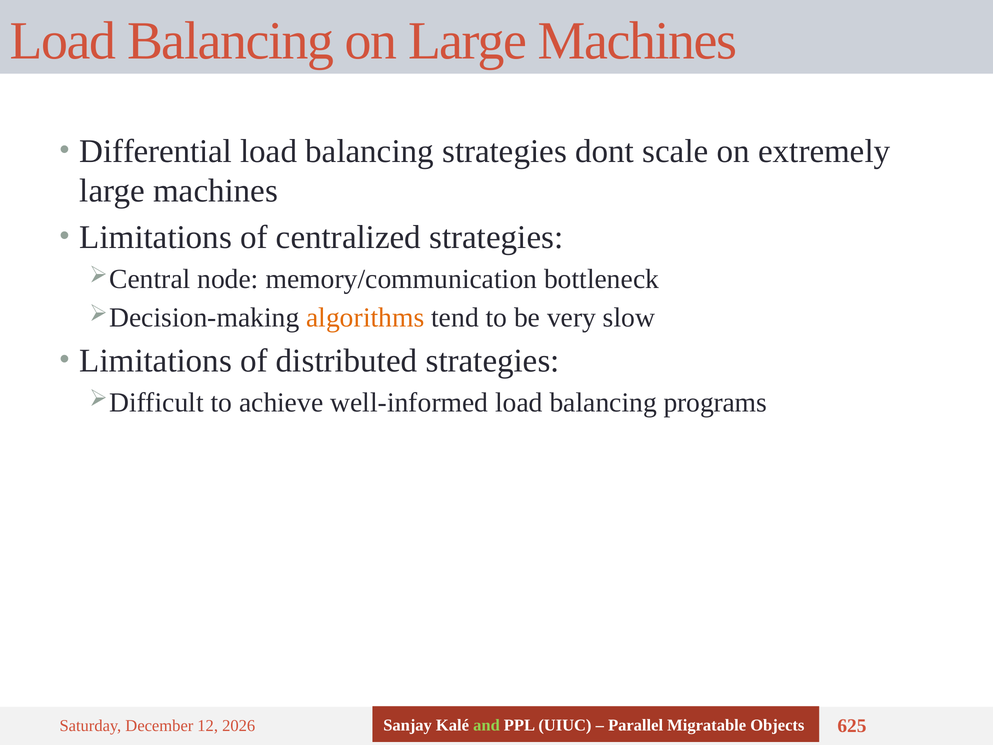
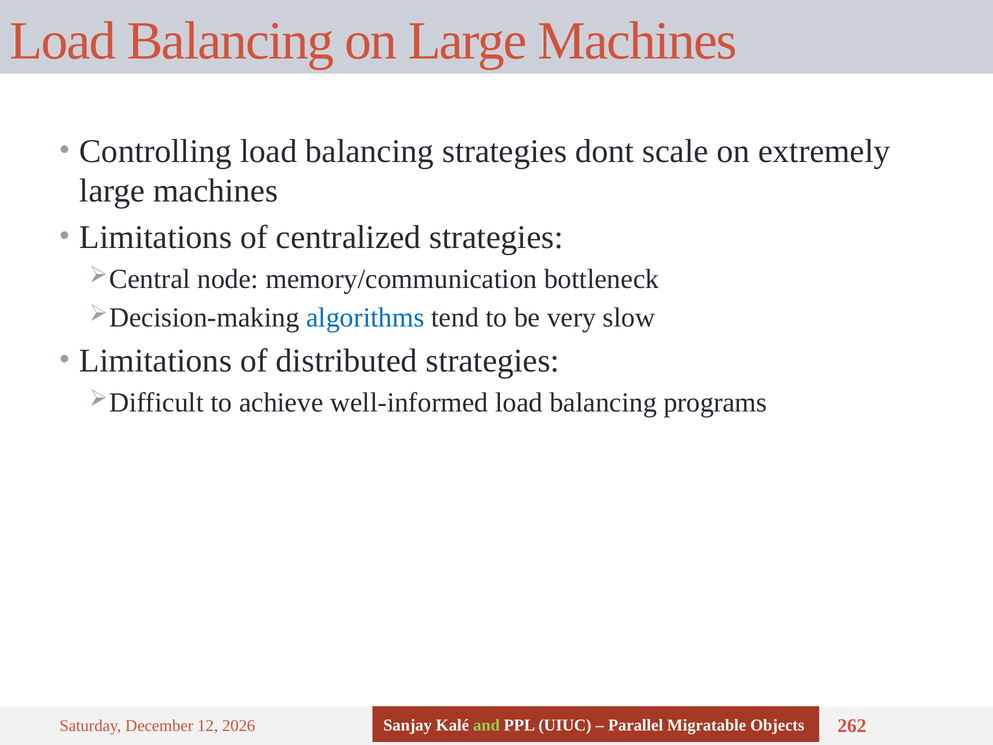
Differential: Differential -> Controlling
algorithms colour: orange -> blue
625: 625 -> 262
